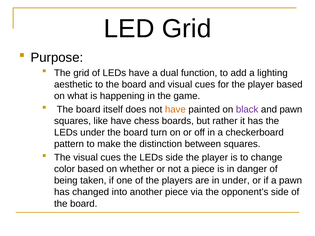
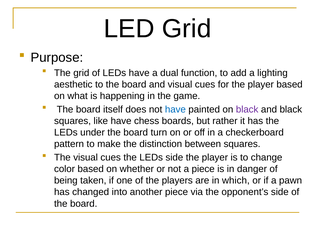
have at (175, 110) colour: orange -> blue
and pawn: pawn -> black
in under: under -> which
